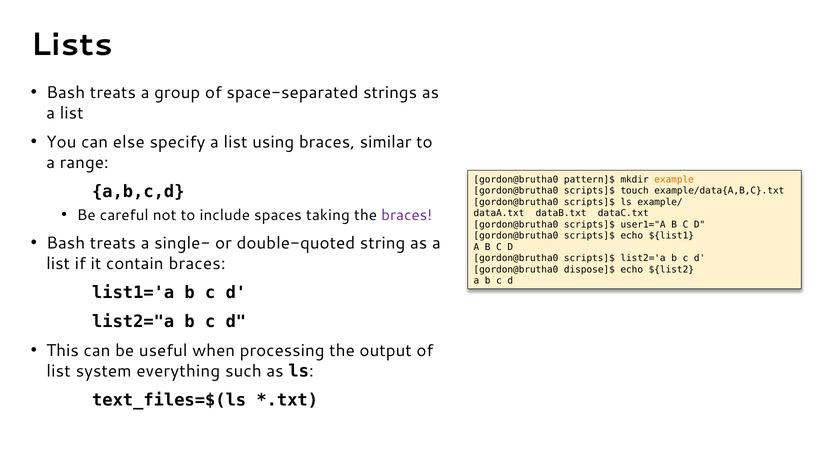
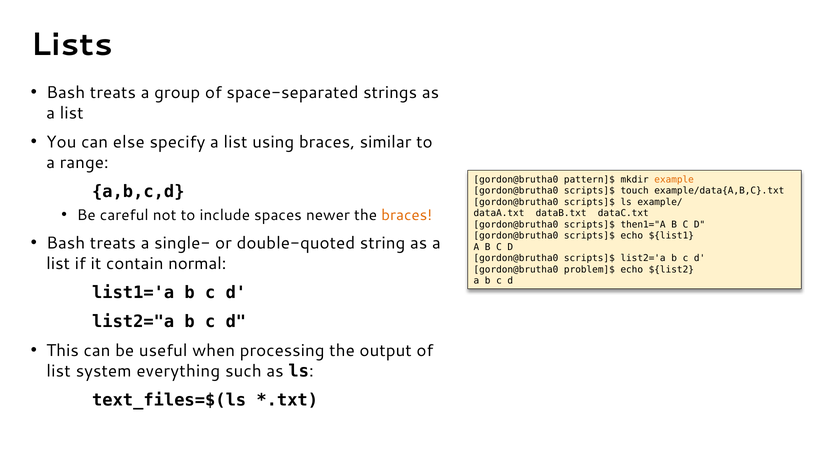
taking: taking -> newer
braces at (407, 215) colour: purple -> orange
user1="A: user1="A -> then1="A
contain braces: braces -> normal
dispose]$: dispose]$ -> problem]$
